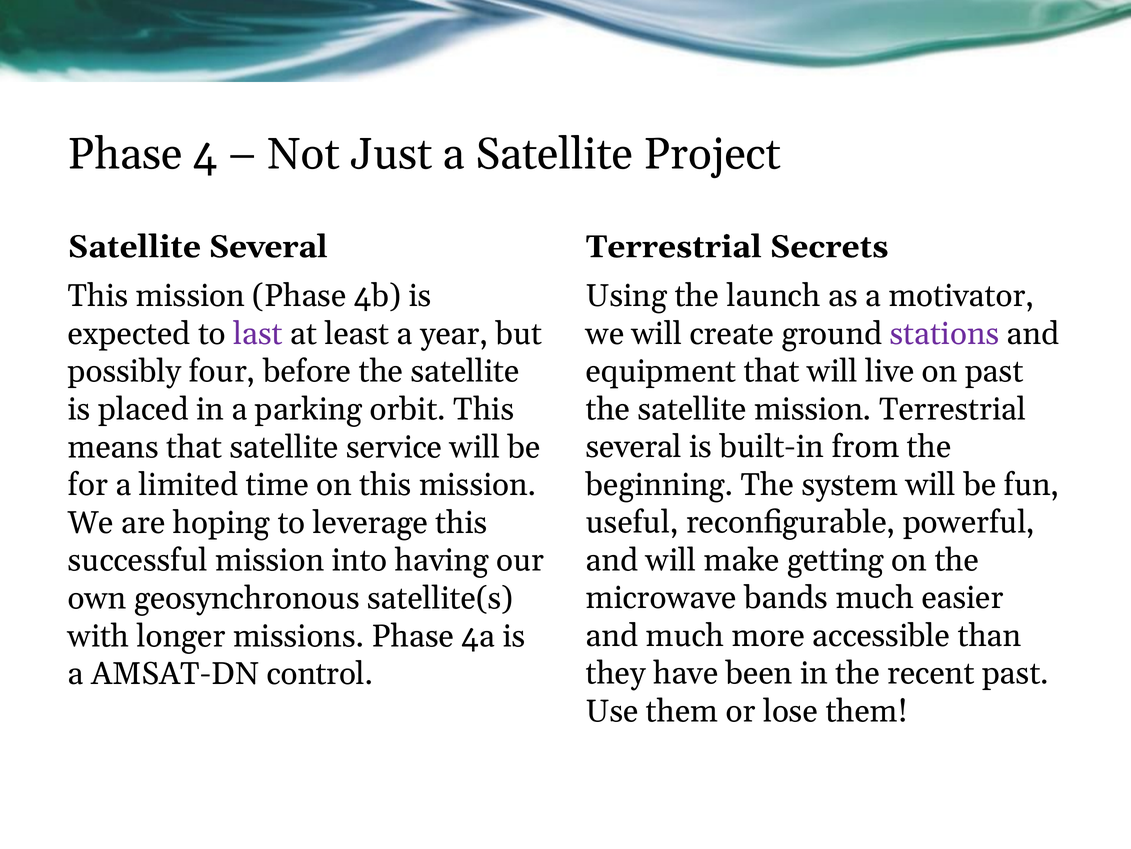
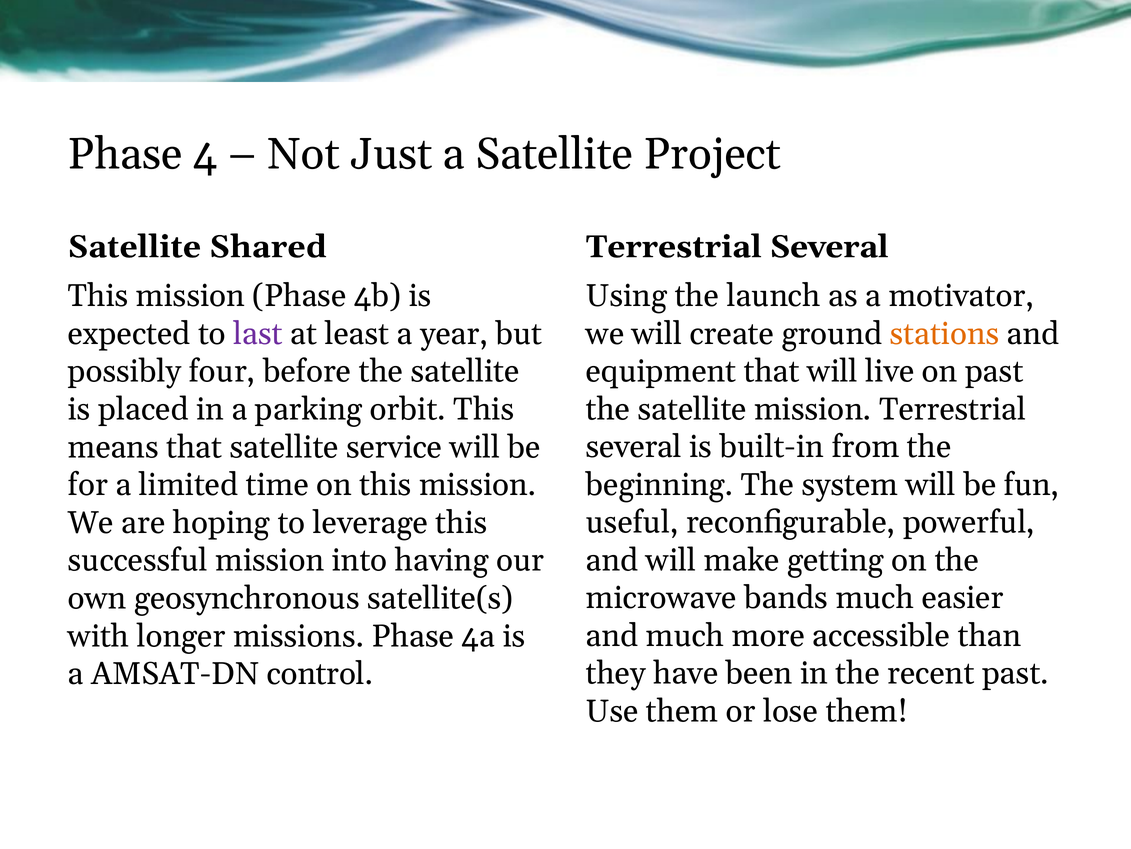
Satellite Several: Several -> Shared
Secrets at (829, 247): Secrets -> Several
stations colour: purple -> orange
